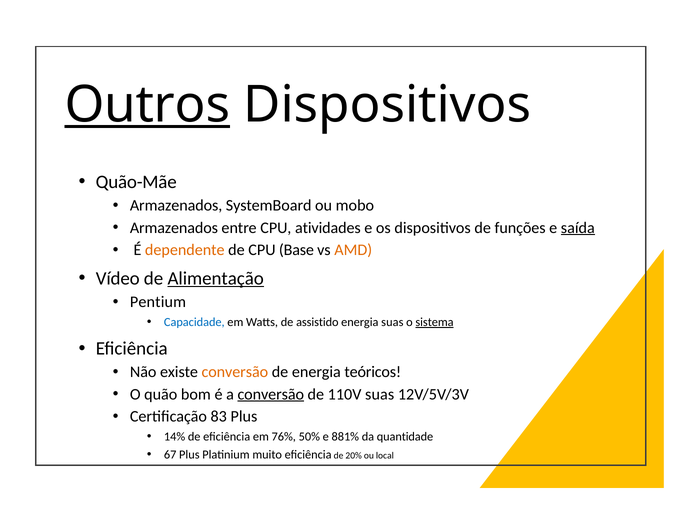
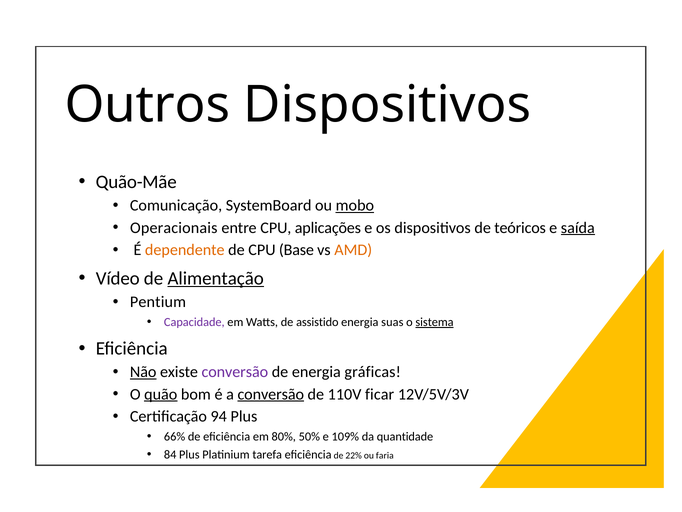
Outros underline: present -> none
Armazenados at (176, 205): Armazenados -> Comunicação
mobo underline: none -> present
Armazenados at (174, 227): Armazenados -> Operacionais
atividades: atividades -> aplicações
funções: funções -> teóricos
Capacidade colour: blue -> purple
Não underline: none -> present
conversão at (235, 372) colour: orange -> purple
teóricos: teóricos -> gráficas
quão underline: none -> present
110V suas: suas -> ficar
83: 83 -> 94
14%: 14% -> 66%
76%: 76% -> 80%
881%: 881% -> 109%
67: 67 -> 84
muito: muito -> tarefa
20%: 20% -> 22%
local: local -> faria
